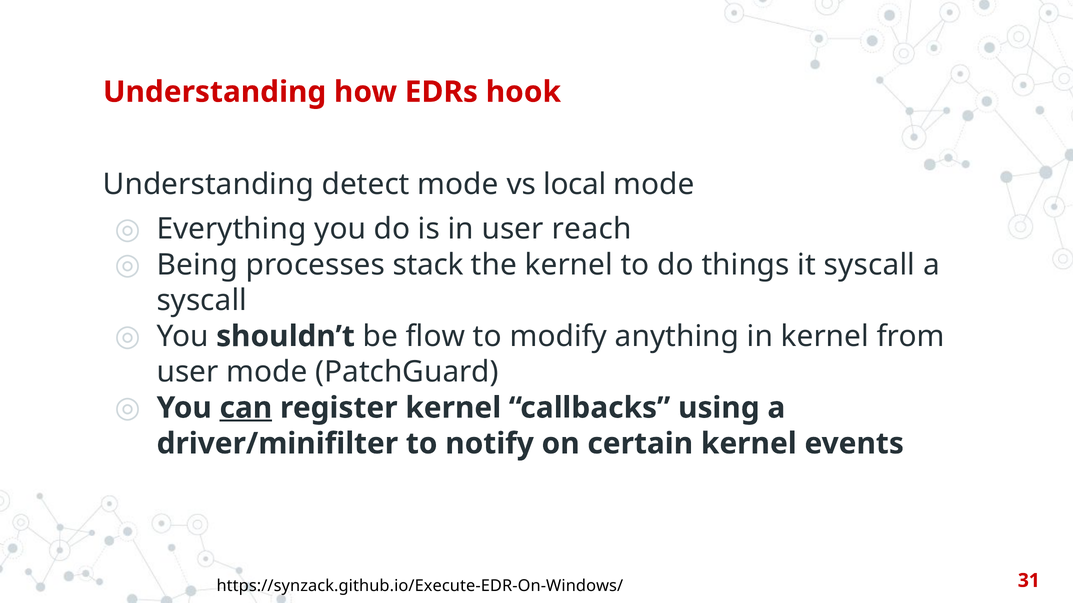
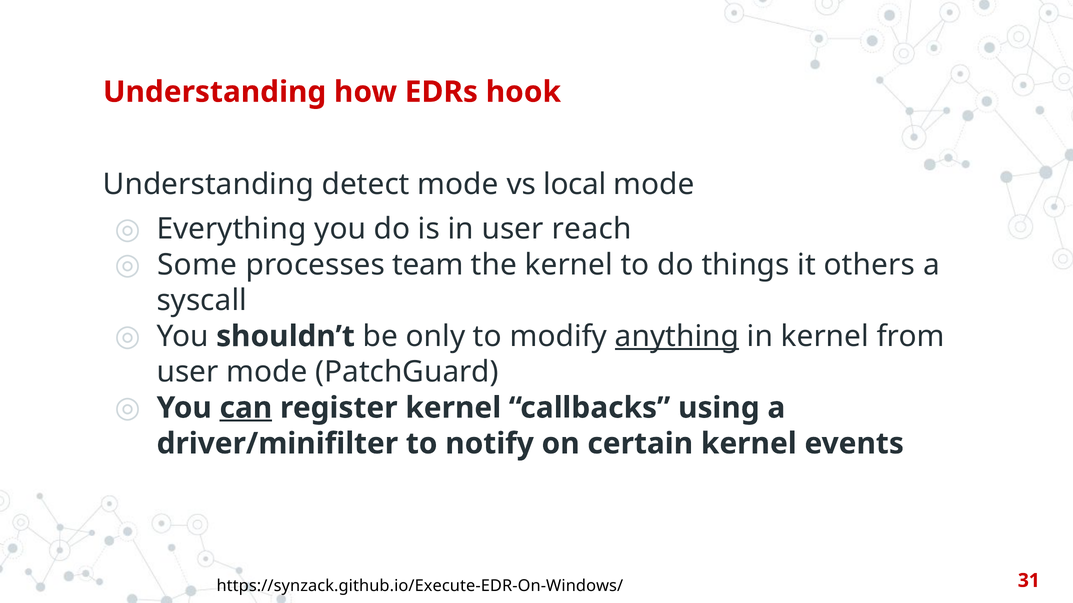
Being: Being -> Some
stack: stack -> team
it syscall: syscall -> others
flow: flow -> only
anything underline: none -> present
